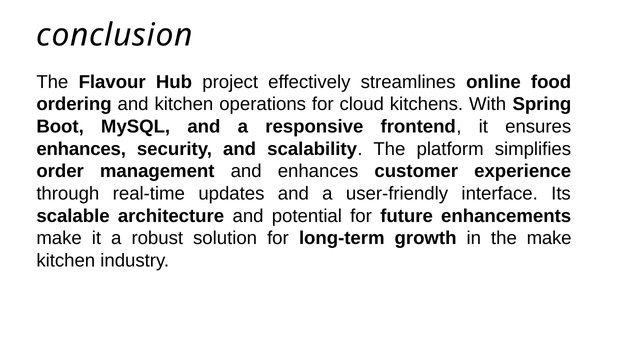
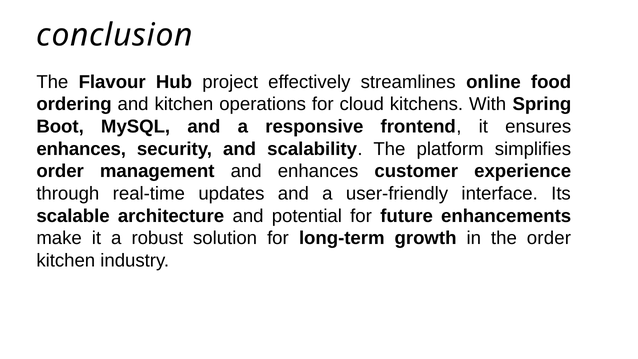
the make: make -> order
